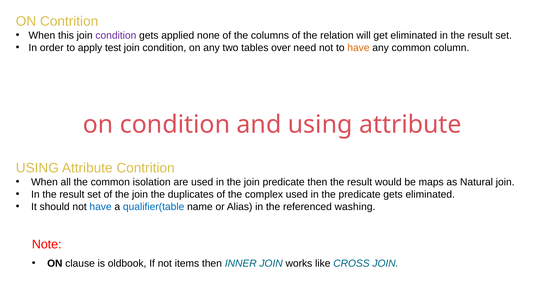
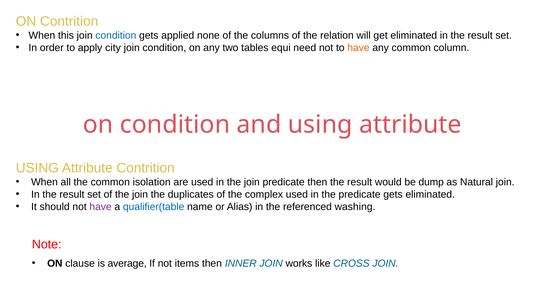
condition at (116, 35) colour: purple -> blue
test: test -> city
over: over -> equi
maps: maps -> dump
have at (101, 206) colour: blue -> purple
oldbook: oldbook -> average
